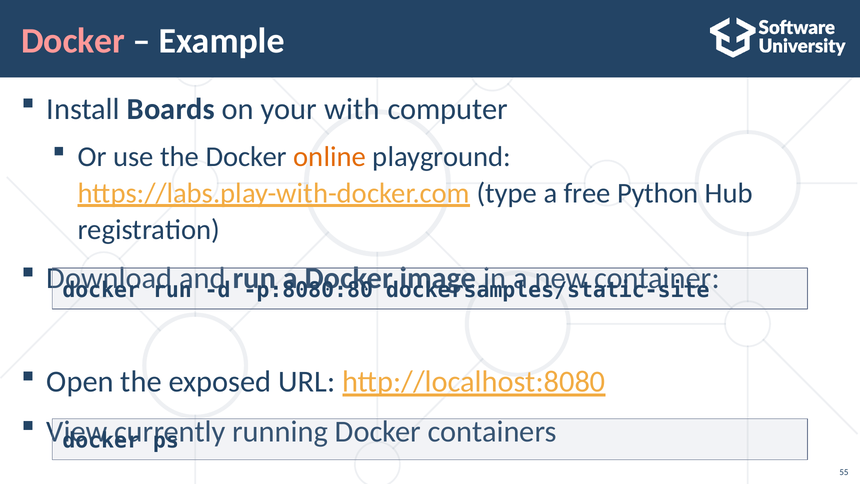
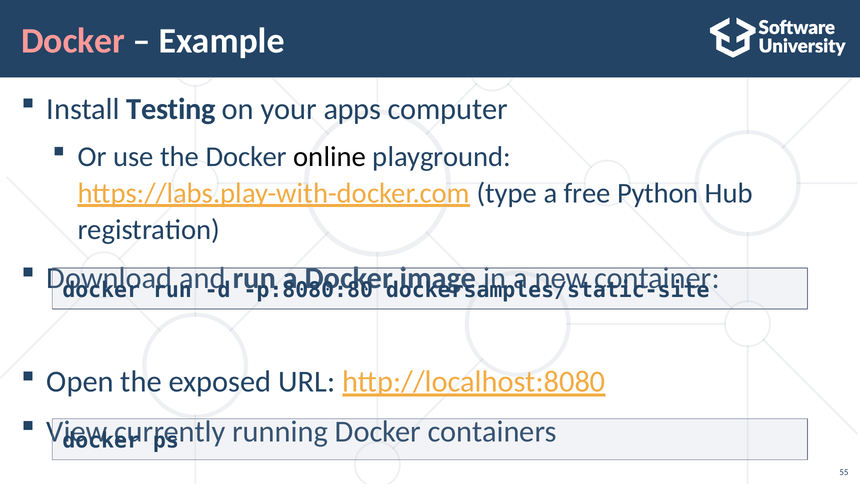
Boards: Boards -> Testing
with: with -> apps
online colour: orange -> black
